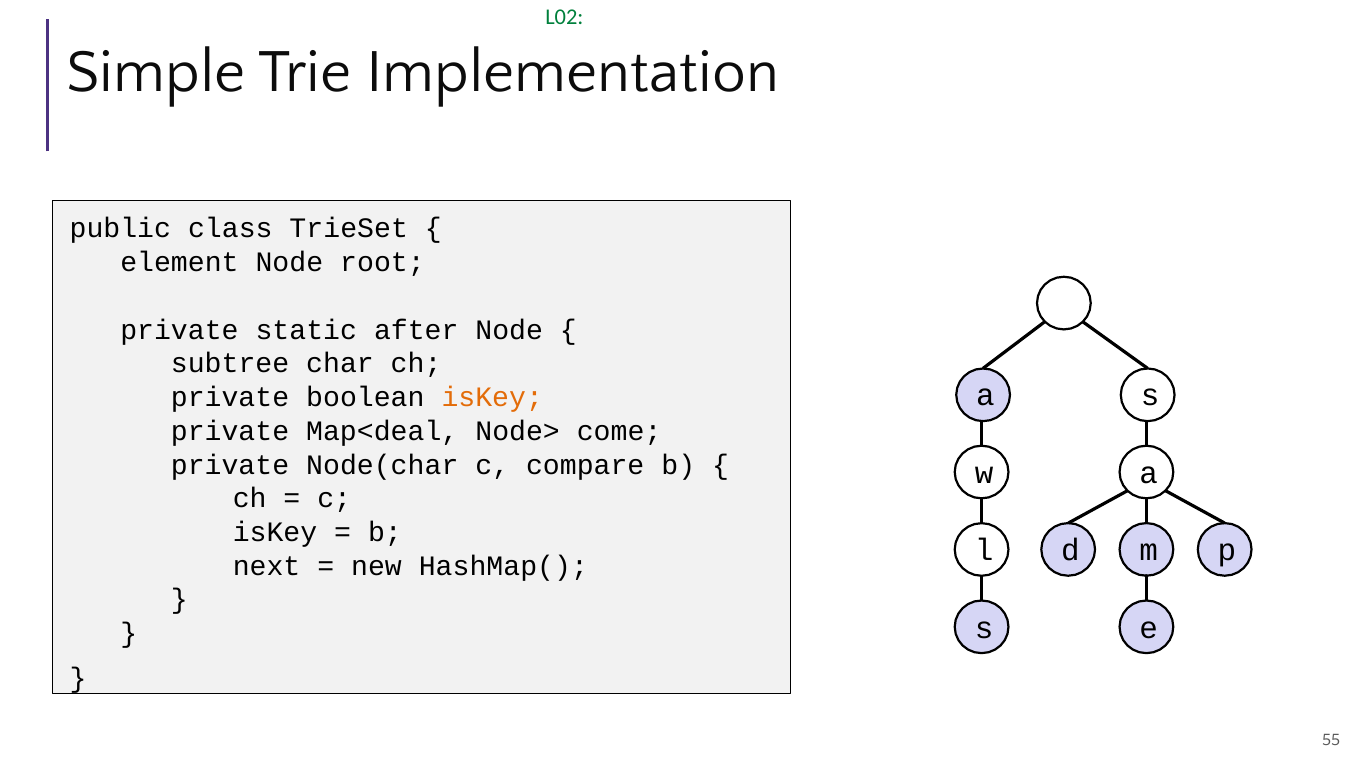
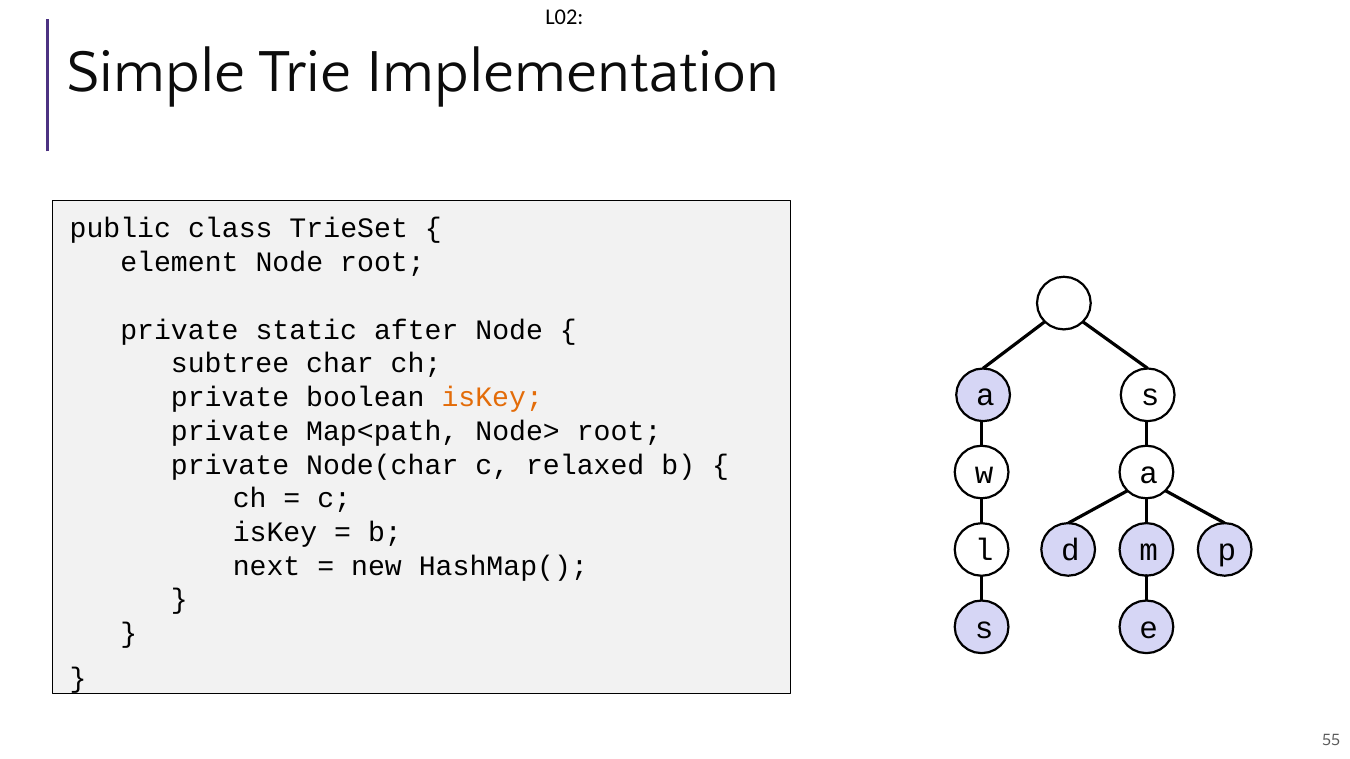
L02 colour: green -> black
Map<deal: Map<deal -> Map<path
Node> come: come -> root
compare: compare -> relaxed
